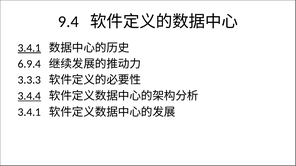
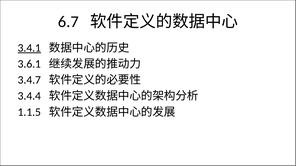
9.4: 9.4 -> 6.7
6.9.4: 6.9.4 -> 3.6.1
3.3.3: 3.3.3 -> 3.4.7
3.4.4 underline: present -> none
3.4.1 at (29, 112): 3.4.1 -> 1.1.5
